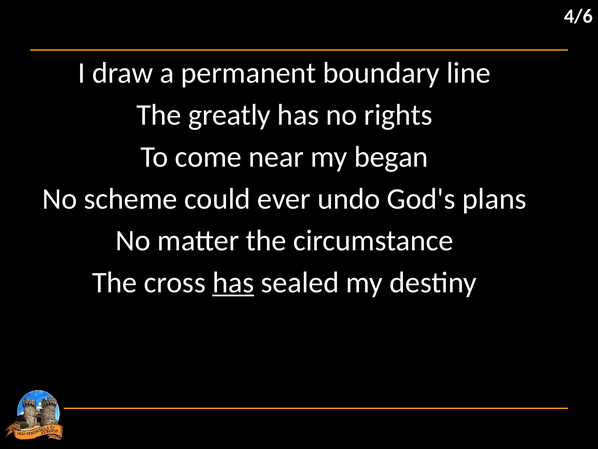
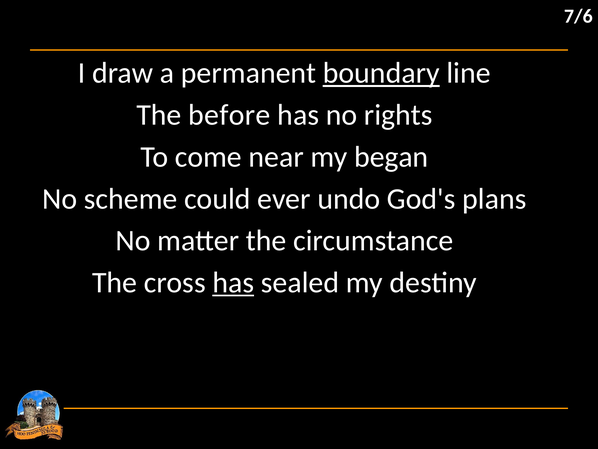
4/6: 4/6 -> 7/6
boundary underline: none -> present
greatly: greatly -> before
